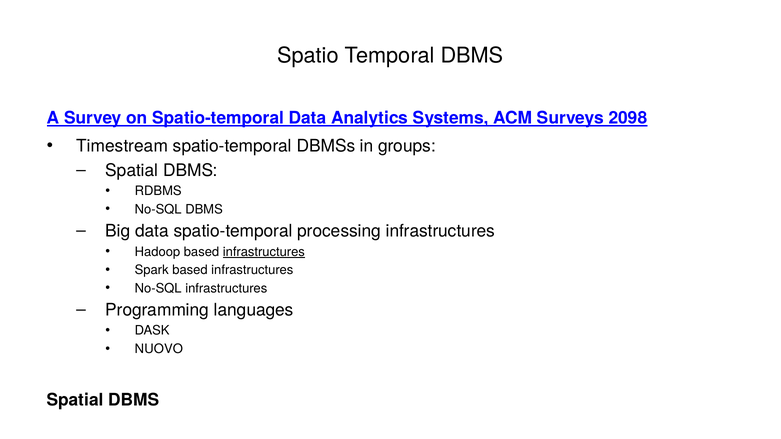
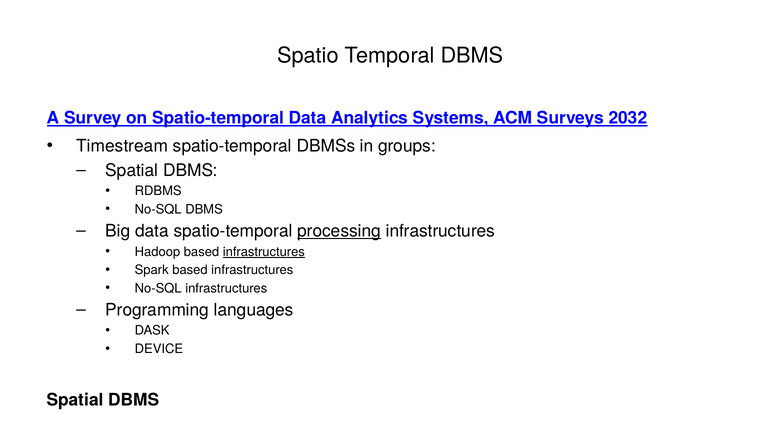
2098: 2098 -> 2032
processing underline: none -> present
NUOVO: NUOVO -> DEVICE
